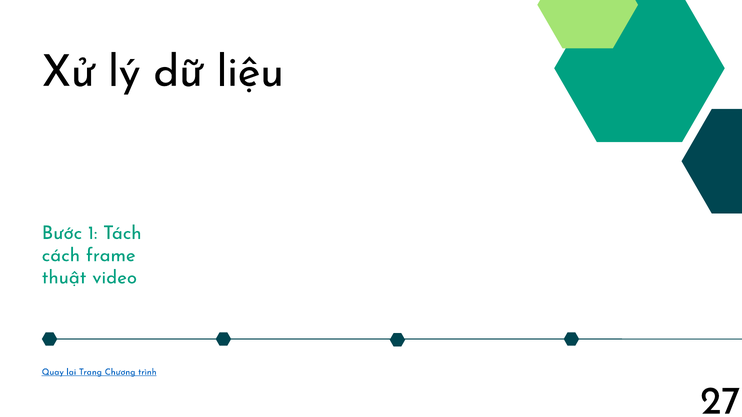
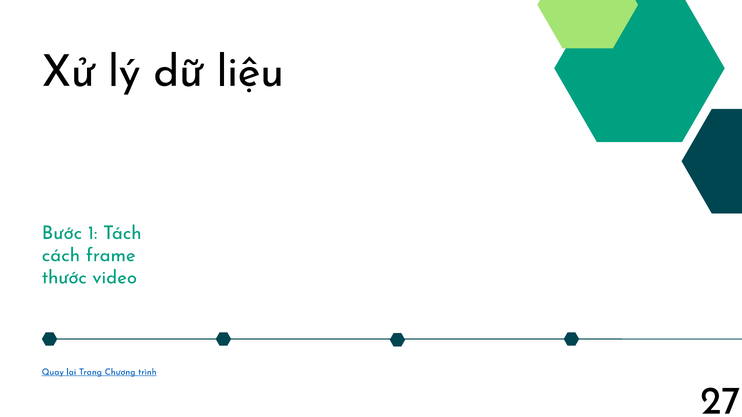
thuật: thuật -> thước
